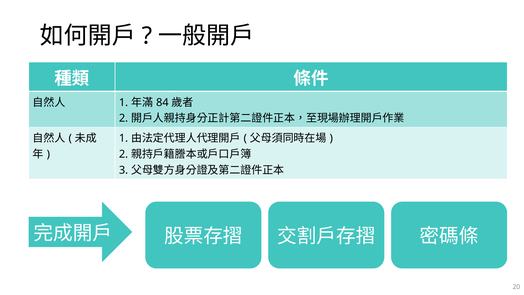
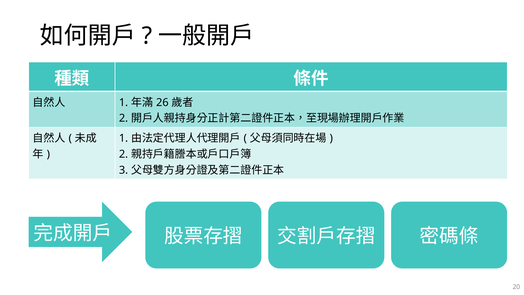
84: 84 -> 26
